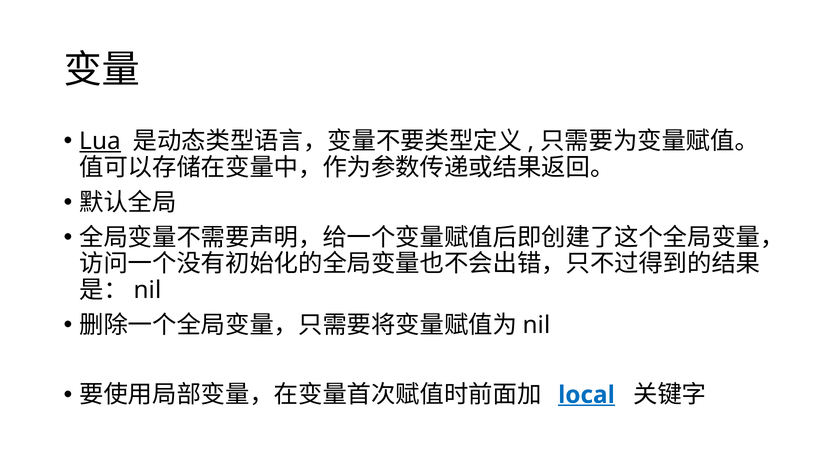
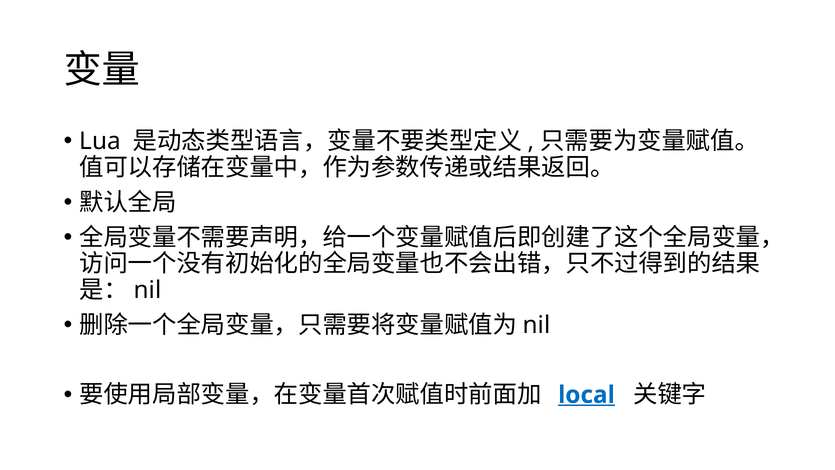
Lua underline: present -> none
